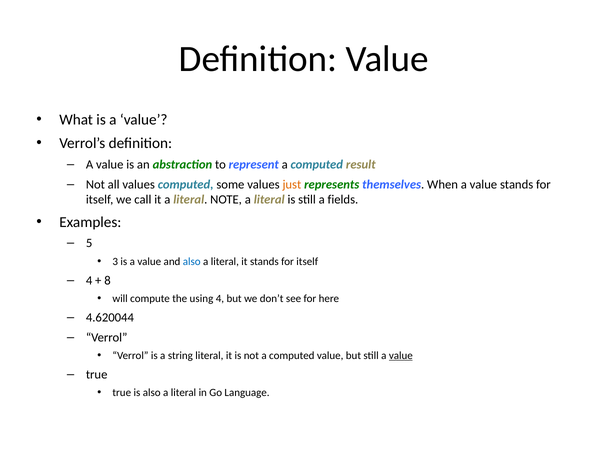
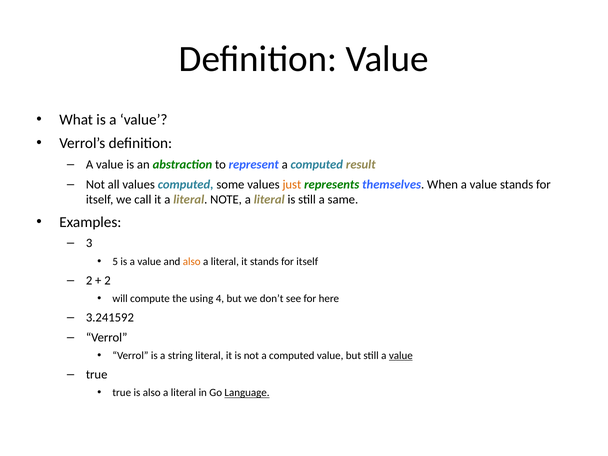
fields: fields -> same
5: 5 -> 3
3: 3 -> 5
also at (192, 261) colour: blue -> orange
4 at (89, 280): 4 -> 2
8 at (108, 280): 8 -> 2
4.620044: 4.620044 -> 3.241592
Language underline: none -> present
